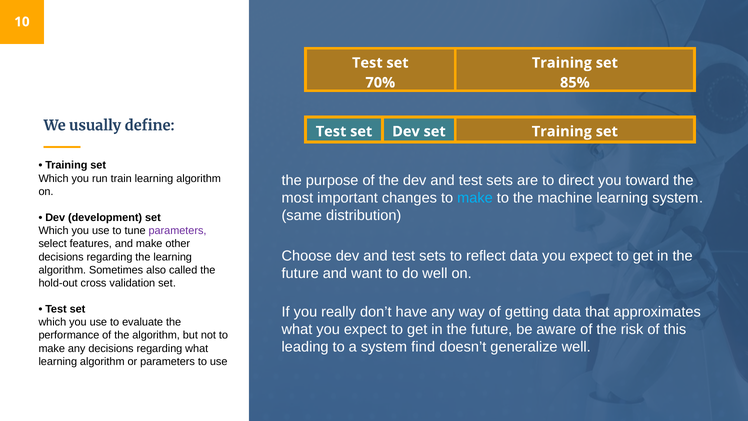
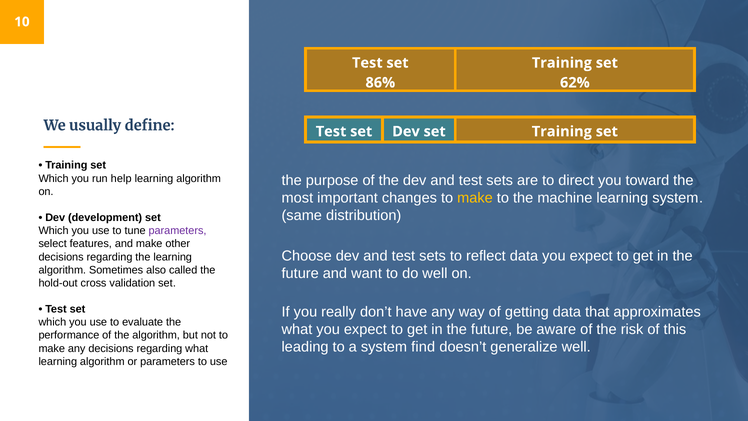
70%: 70% -> 86%
85%: 85% -> 62%
train: train -> help
make at (475, 198) colour: light blue -> yellow
